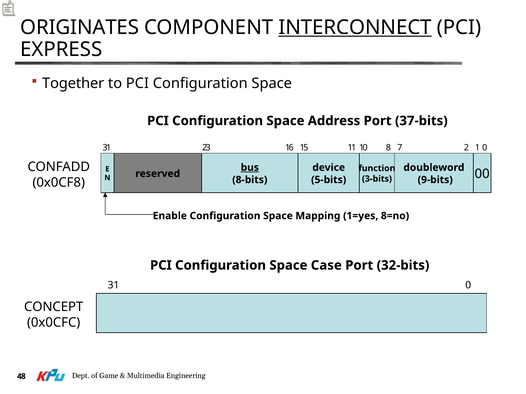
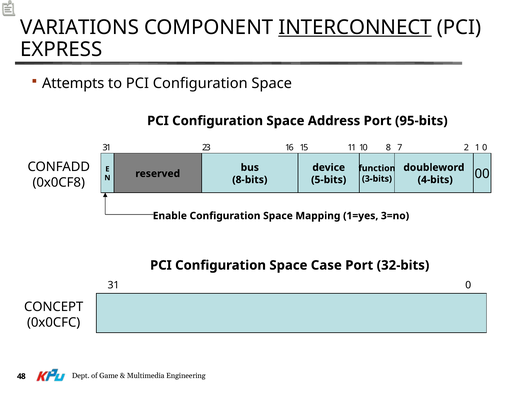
ORIGINATES: ORIGINATES -> VARIATIONS
Together: Together -> Attempts
37-bits: 37-bits -> 95-bits
bus underline: present -> none
9-bits: 9-bits -> 4-bits
8=no: 8=no -> 3=no
